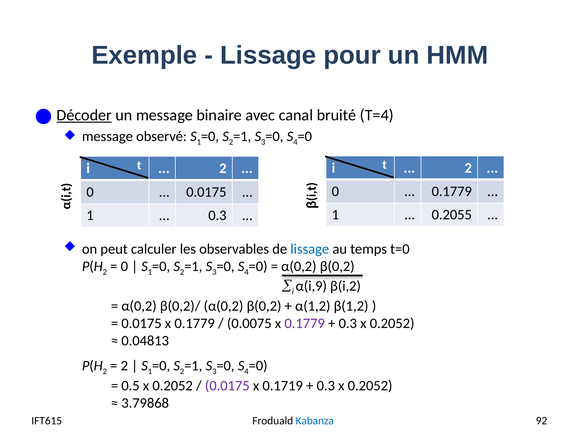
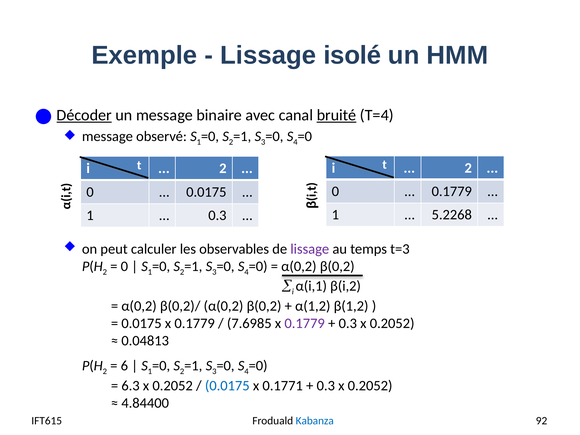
pour: pour -> isolé
bruité underline: none -> present
0.2055: 0.2055 -> 5.2268
lissage at (310, 249) colour: blue -> purple
t=0: t=0 -> t=3
α(i,9: α(i,9 -> α(i,1
0.0075: 0.0075 -> 7.6985
2 at (124, 366): 2 -> 6
0.5: 0.5 -> 6.3
0.0175 at (227, 386) colour: purple -> blue
0.1719: 0.1719 -> 0.1771
3.79868: 3.79868 -> 4.84400
